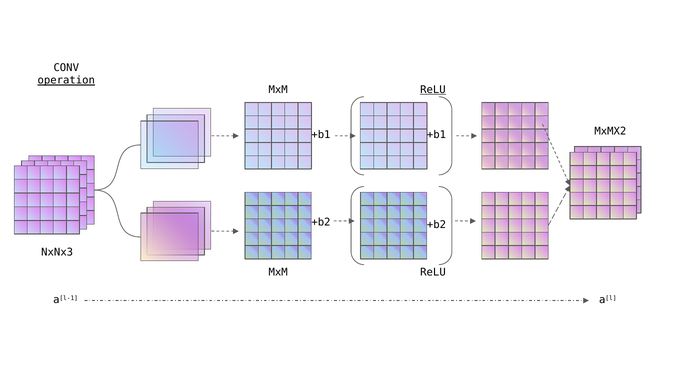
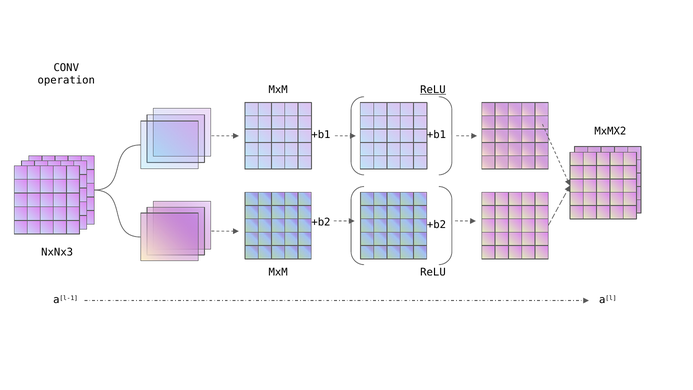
operation underline: present -> none
